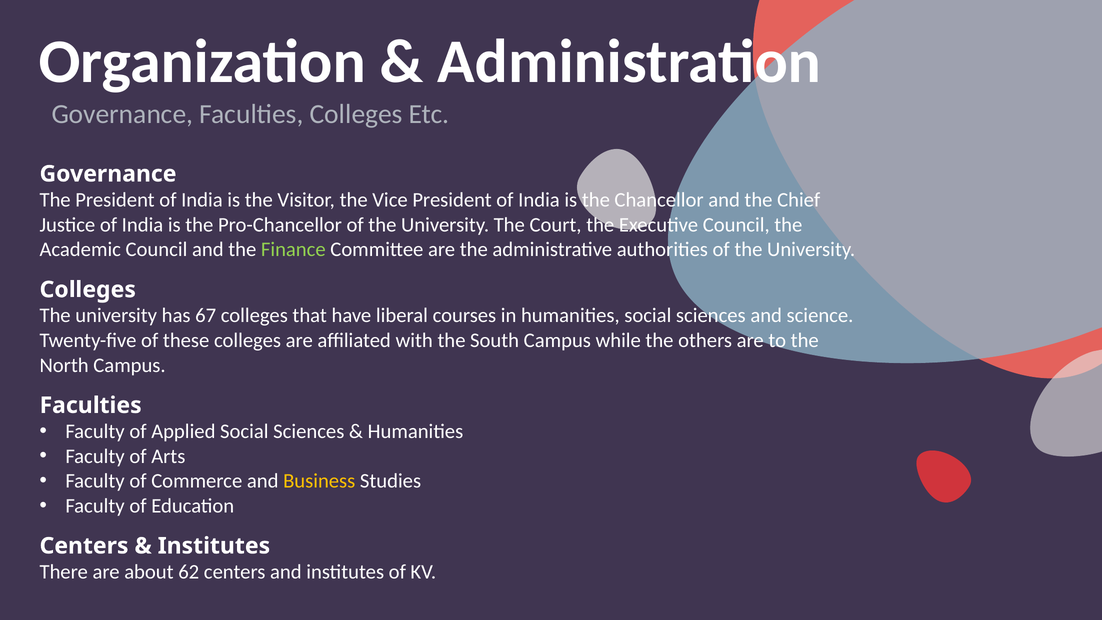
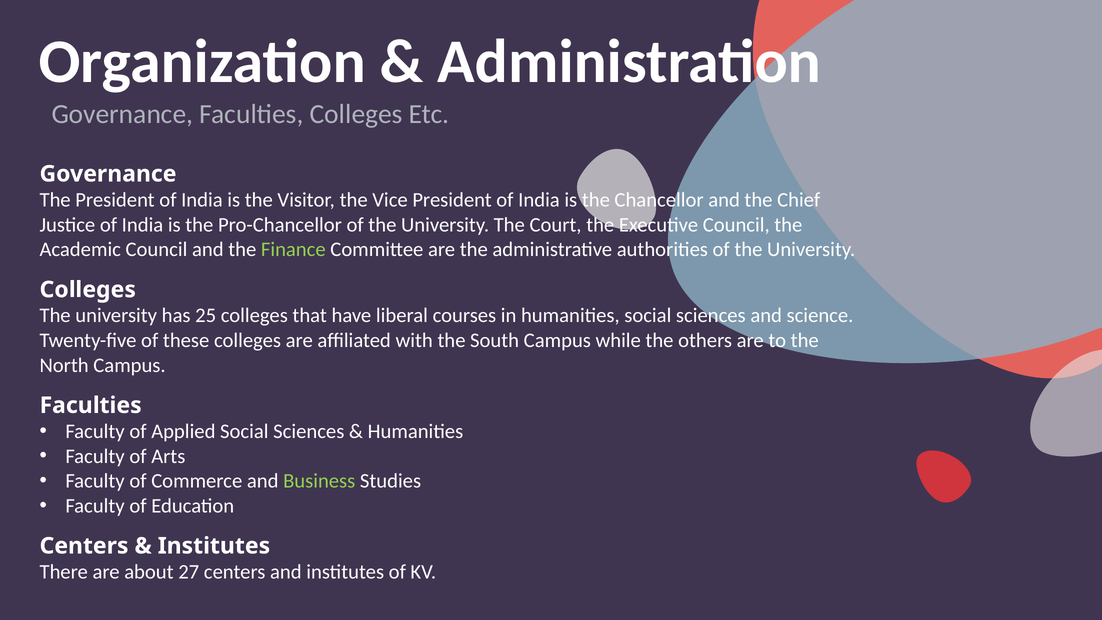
67: 67 -> 25
Business colour: yellow -> light green
62: 62 -> 27
